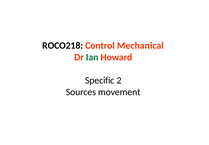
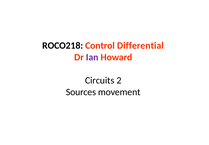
Mechanical: Mechanical -> Differential
Ian colour: green -> purple
Specific: Specific -> Circuits
